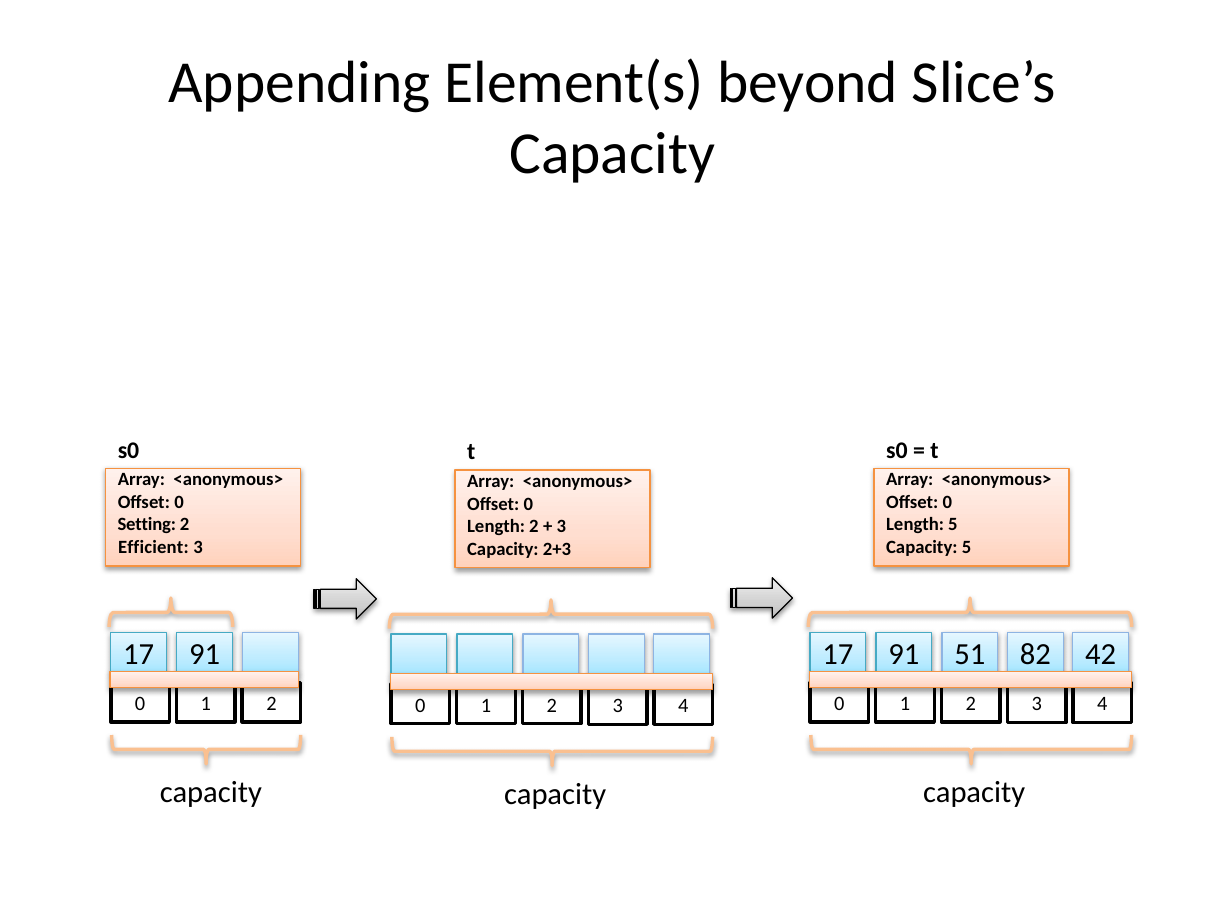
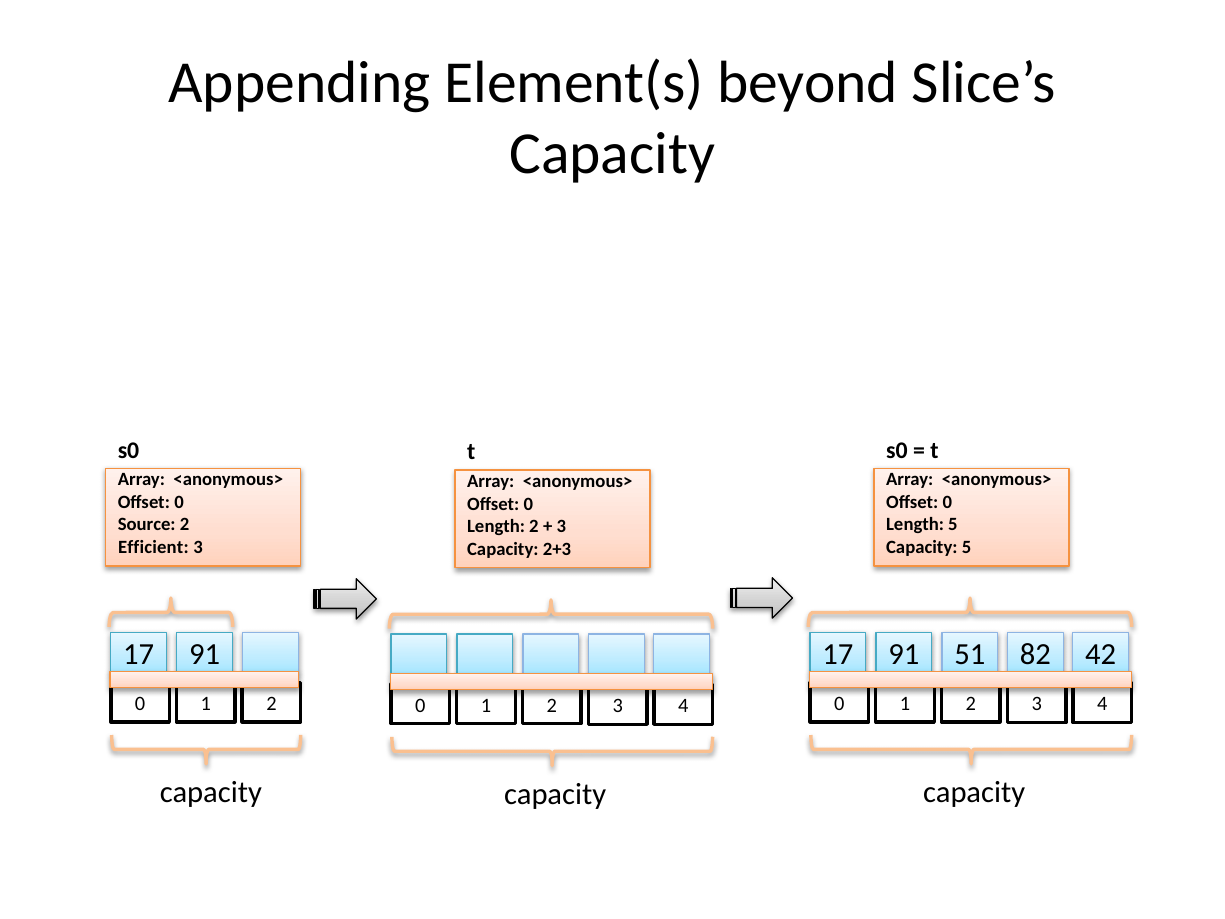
Setting: Setting -> Source
